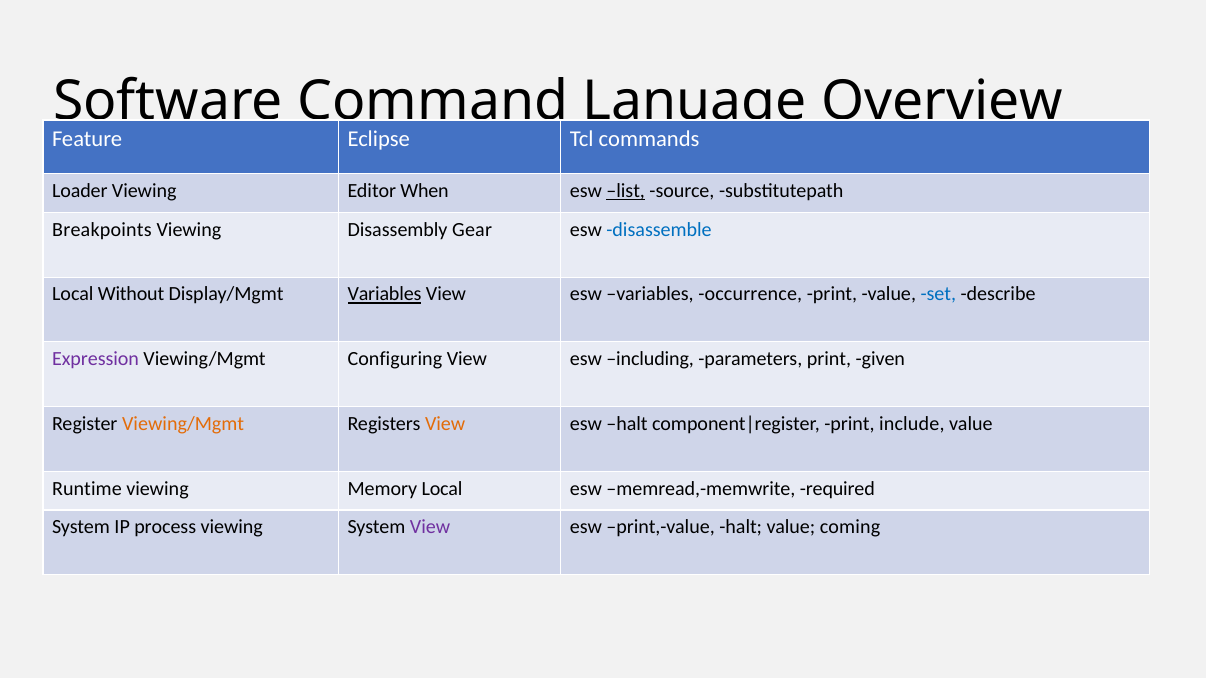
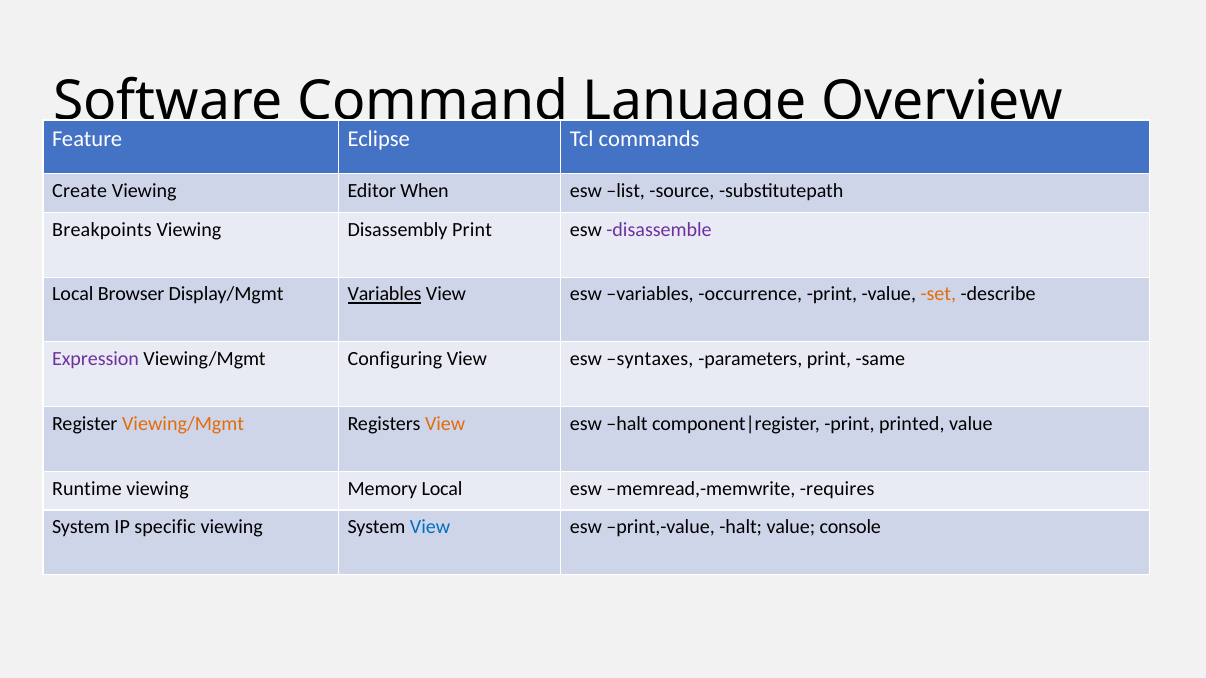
Loader: Loader -> Create
list underline: present -> none
Disassembly Gear: Gear -> Print
disassemble colour: blue -> purple
Without: Without -> Browser
set colour: blue -> orange
including: including -> syntaxes
given: given -> same
include: include -> printed
required: required -> requires
process: process -> specific
View at (430, 527) colour: purple -> blue
coming: coming -> console
